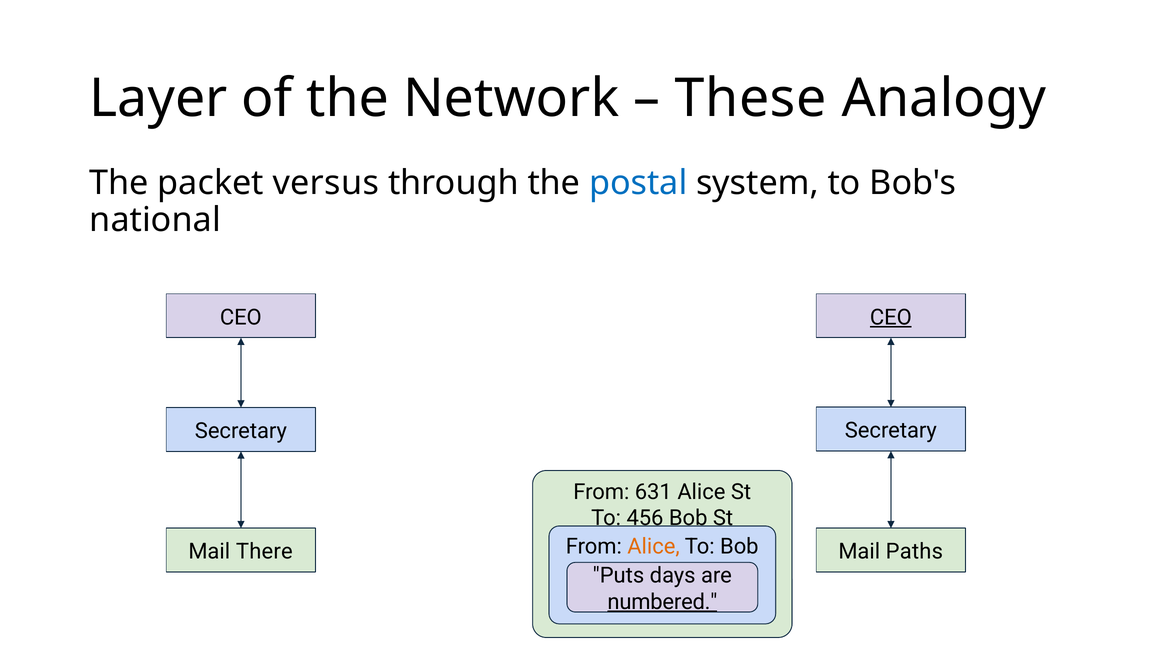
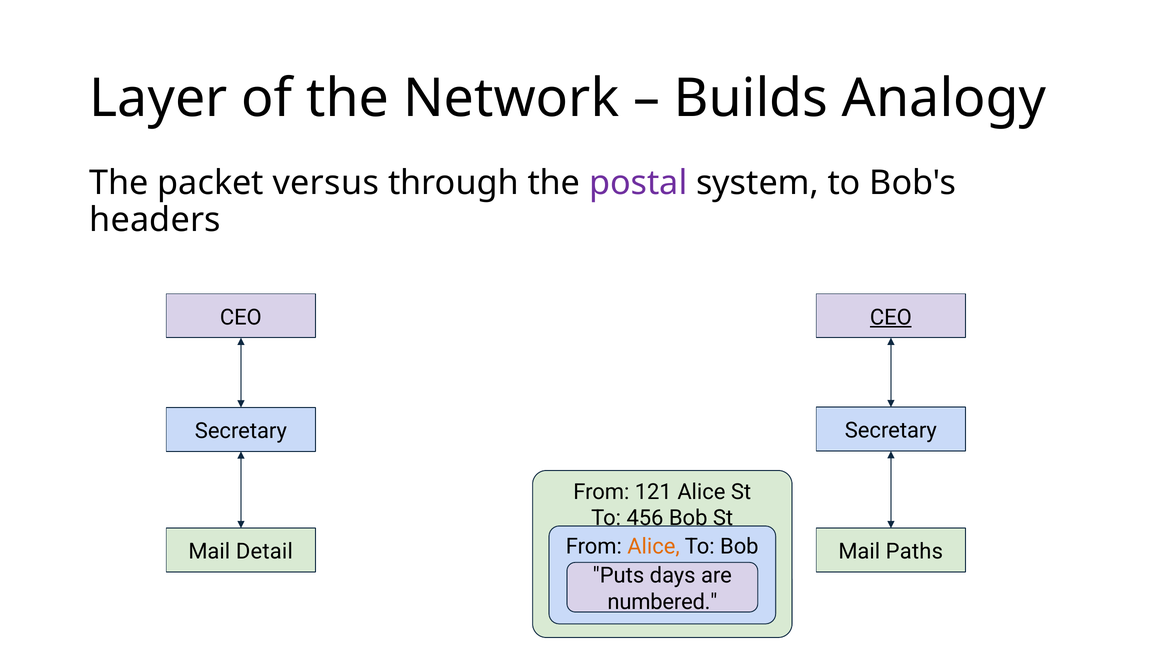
These: These -> Builds
postal colour: blue -> purple
national: national -> headers
631: 631 -> 121
There: There -> Detail
numbered underline: present -> none
